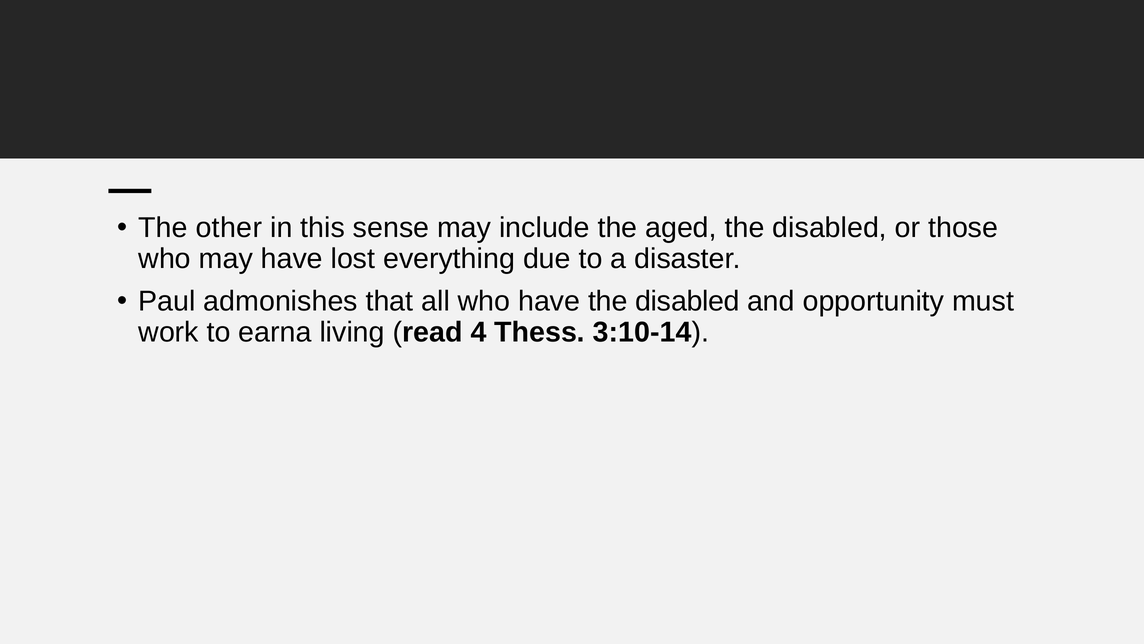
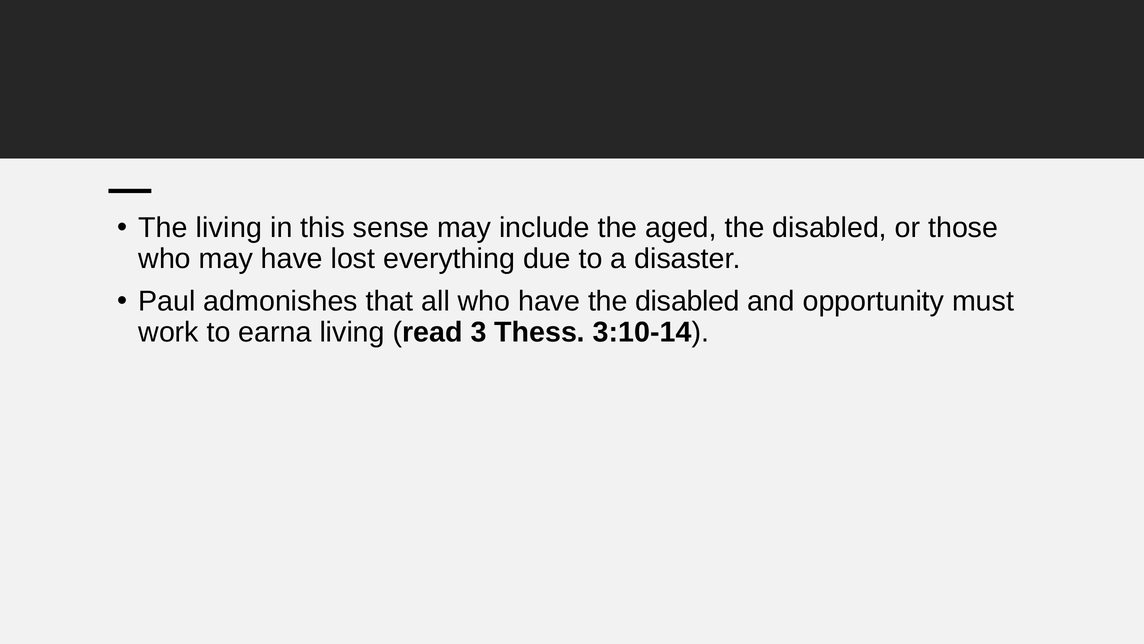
The other: other -> living
4: 4 -> 3
